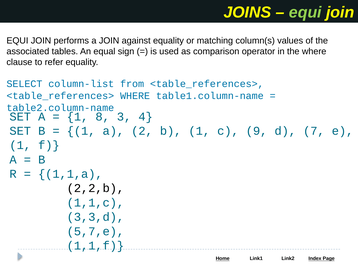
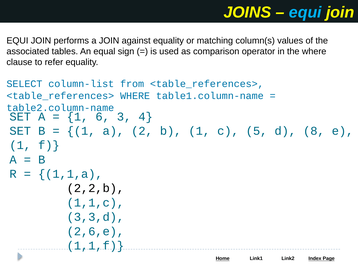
equi at (305, 12) colour: light green -> light blue
8: 8 -> 6
9: 9 -> 5
7: 7 -> 8
5,7,e: 5,7,e -> 2,6,e
